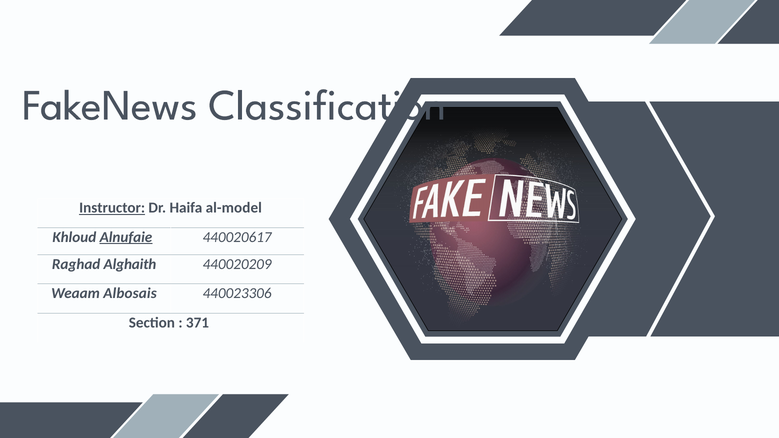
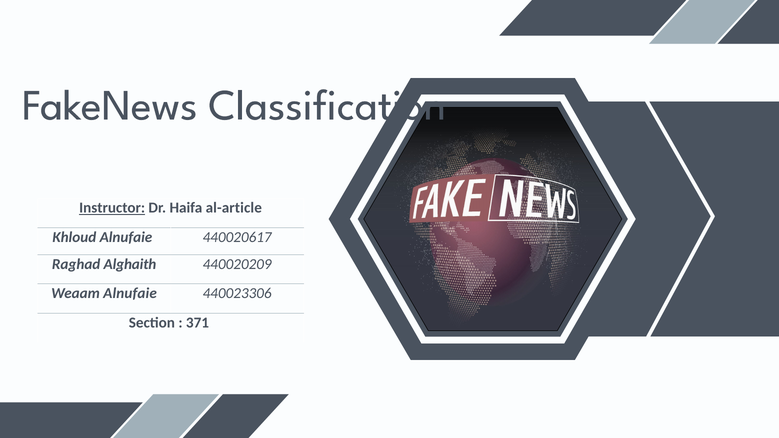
al-model: al-model -> al-article
Alnufaie at (126, 237) underline: present -> none
Weaam Albosais: Albosais -> Alnufaie
